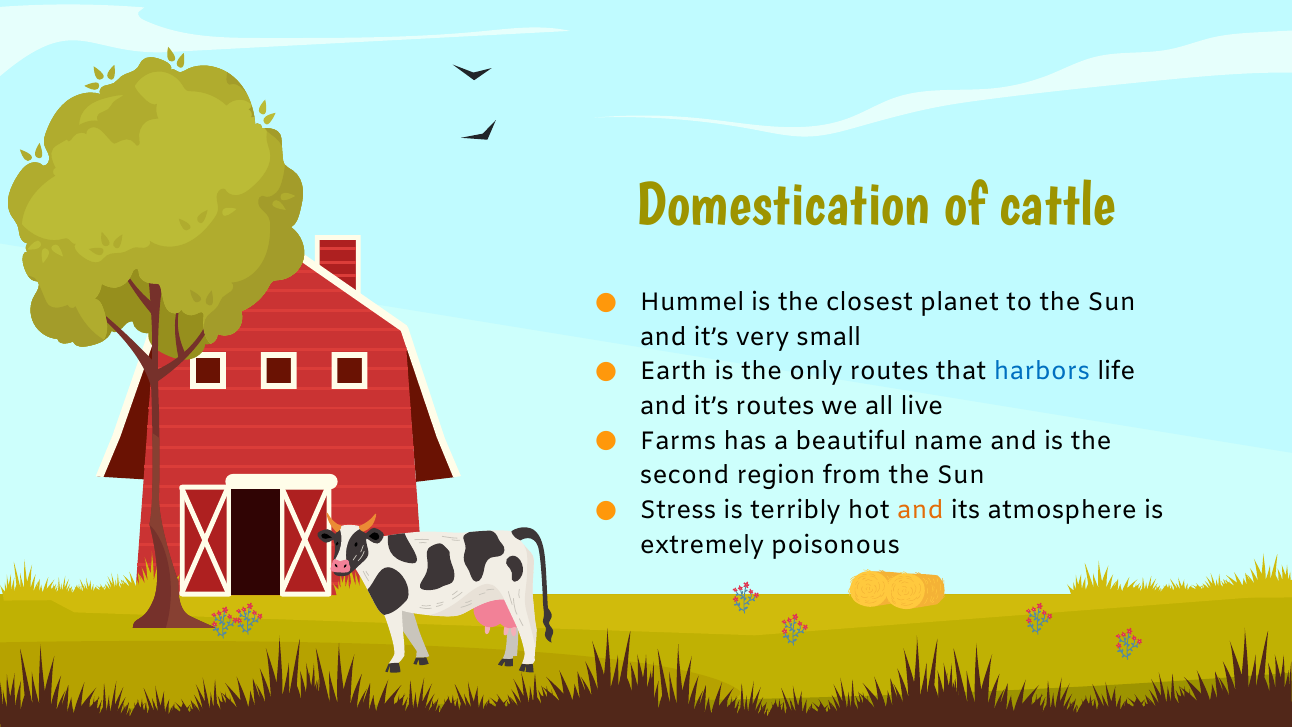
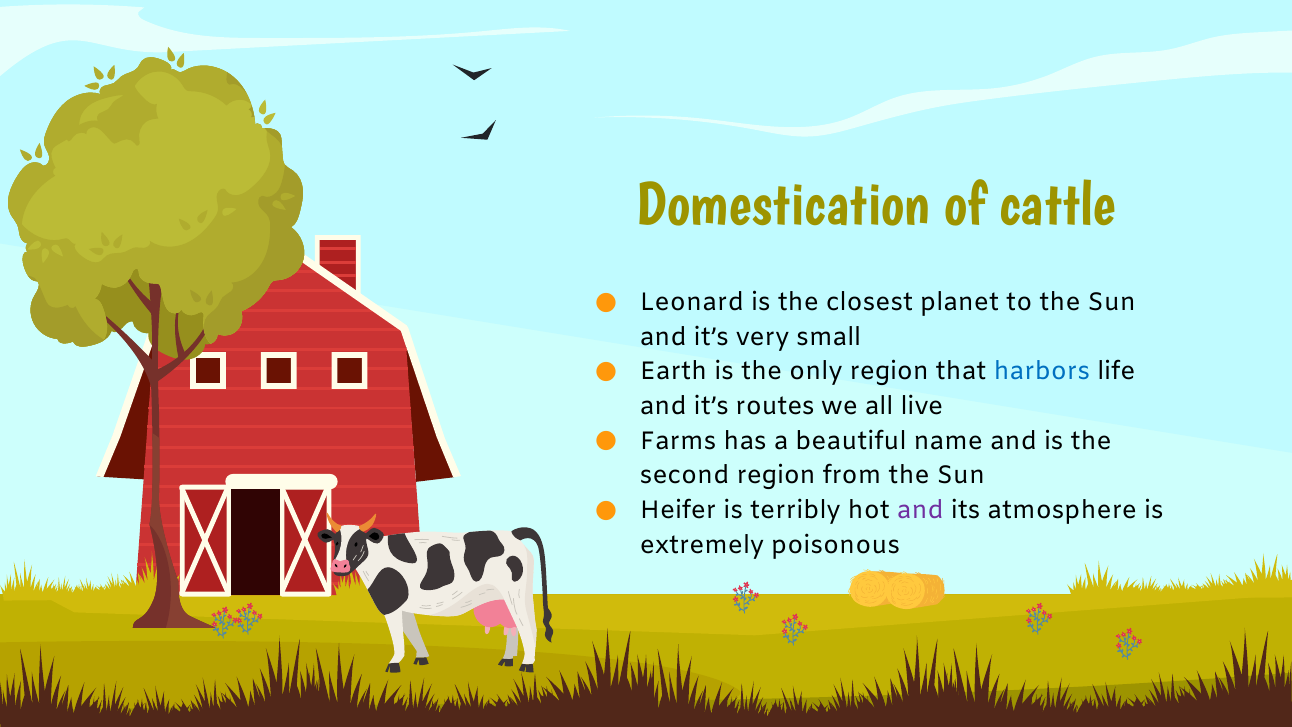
Hummel: Hummel -> Leonard
only routes: routes -> region
Stress: Stress -> Heifer
and at (920, 510) colour: orange -> purple
